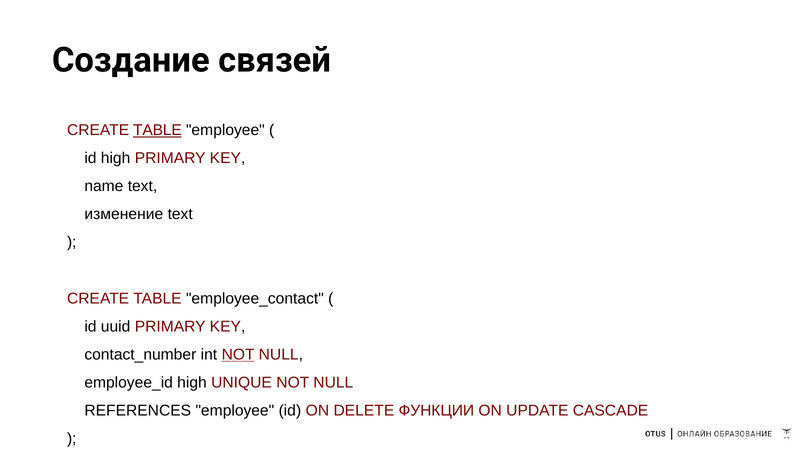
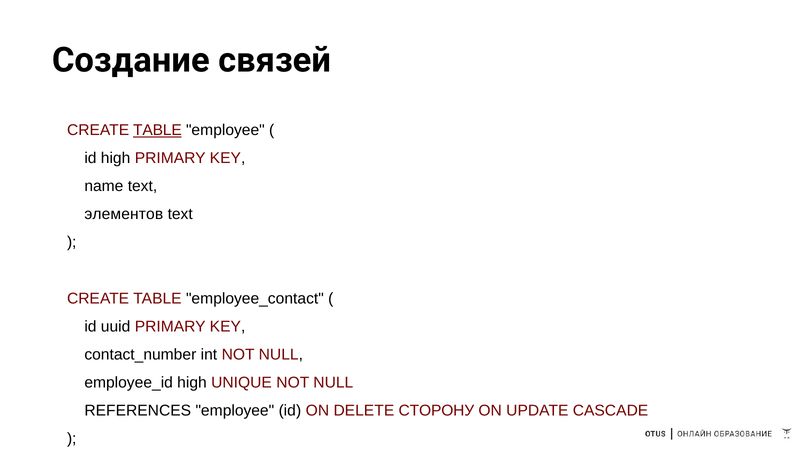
изменение: изменение -> элементов
NOT at (238, 355) underline: present -> none
ФУНКЦИИ: ФУНКЦИИ -> СТОРОНУ
